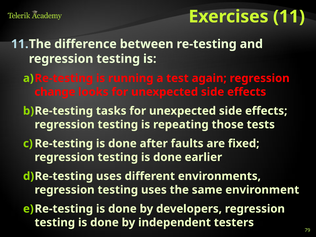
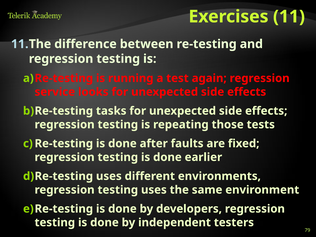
change: change -> service
